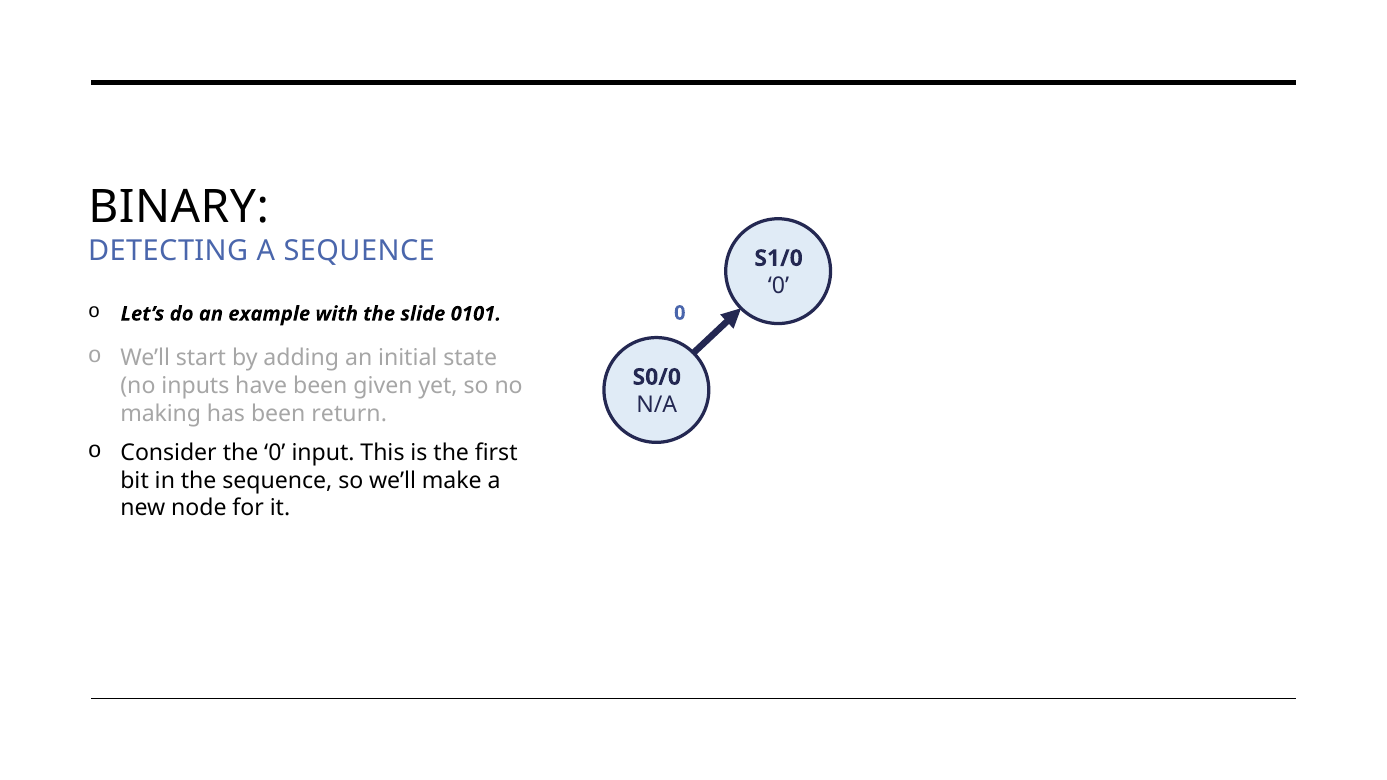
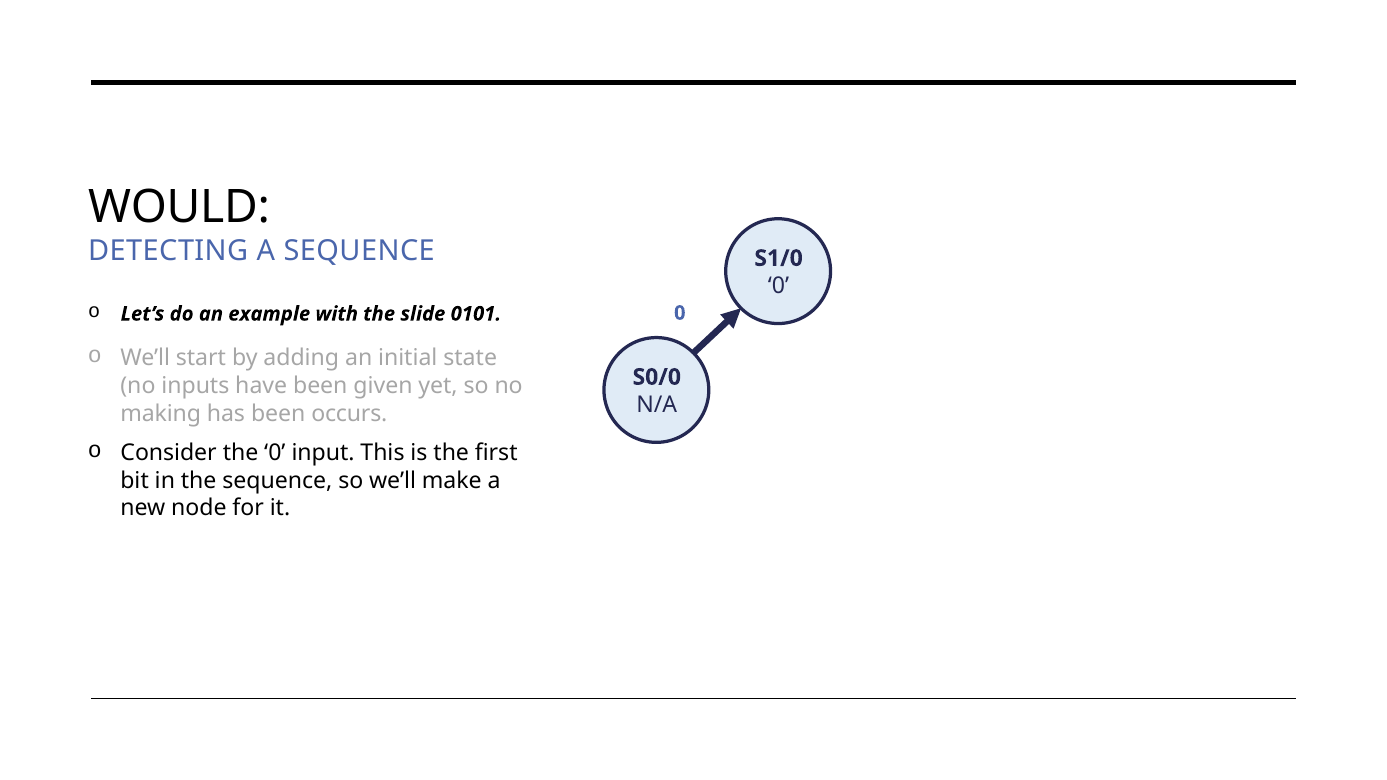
BINARY: BINARY -> WOULD
return: return -> occurs
